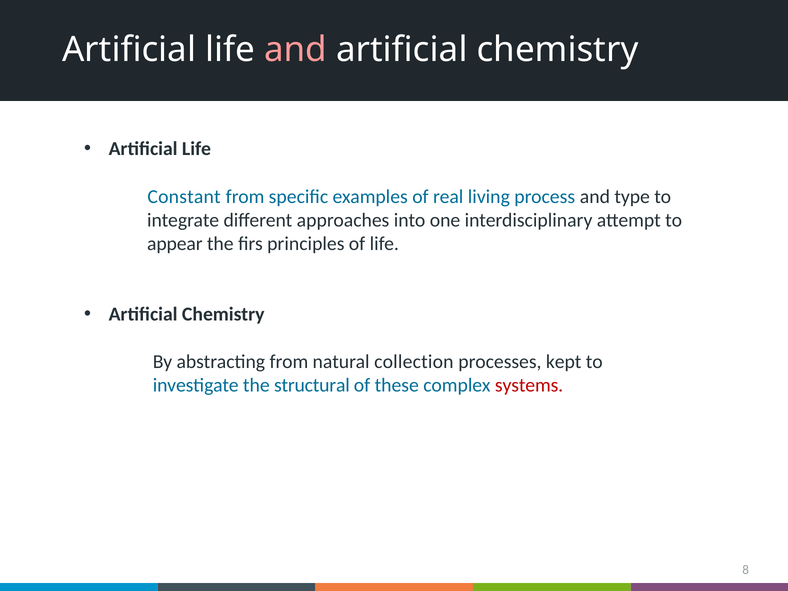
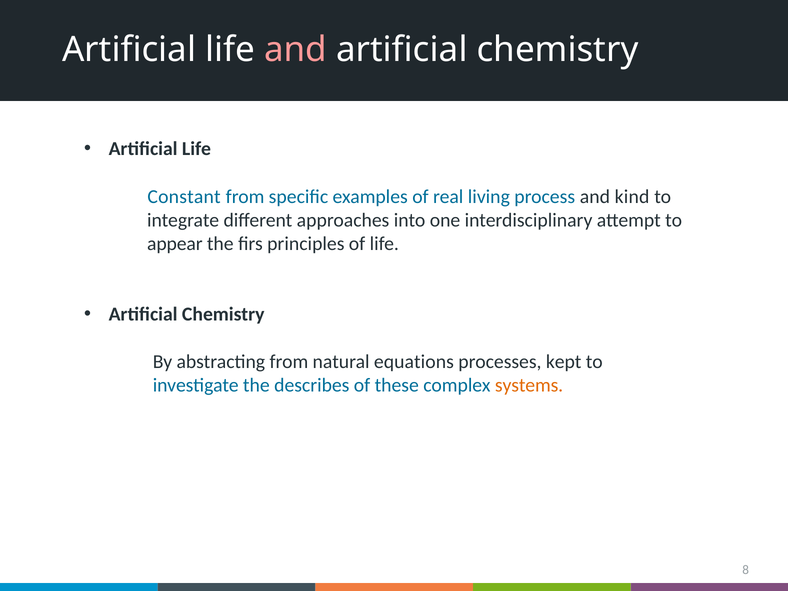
type: type -> kind
collection: collection -> equations
structural: structural -> describes
systems colour: red -> orange
